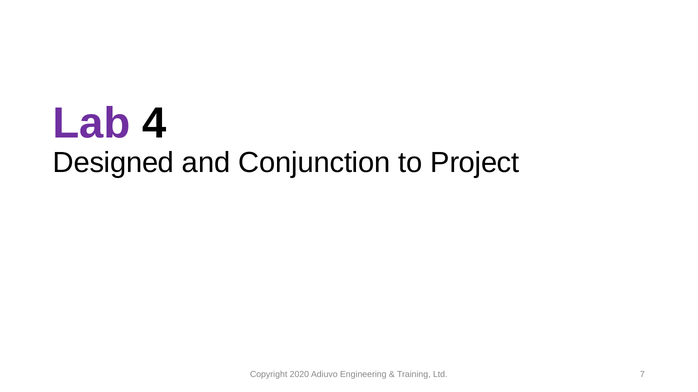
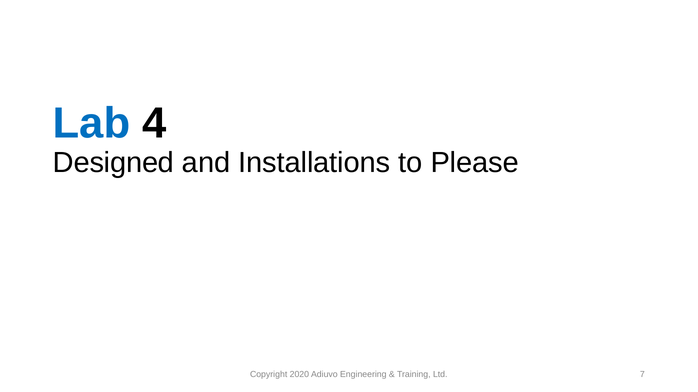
Lab colour: purple -> blue
Conjunction: Conjunction -> Installations
Project: Project -> Please
